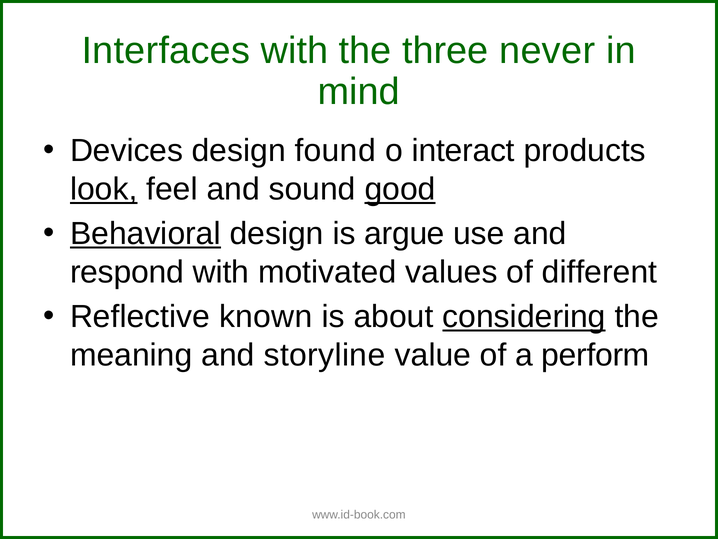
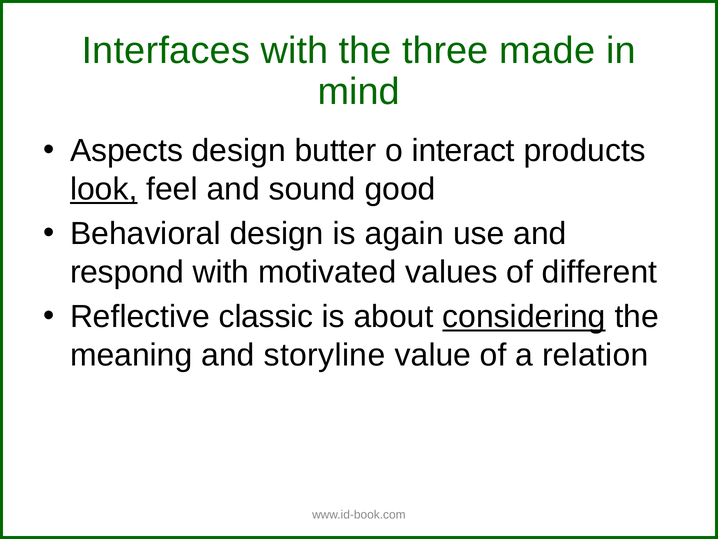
never: never -> made
Devices: Devices -> Aspects
found: found -> butter
good underline: present -> none
Behavioral underline: present -> none
argue: argue -> again
known: known -> classic
perform: perform -> relation
